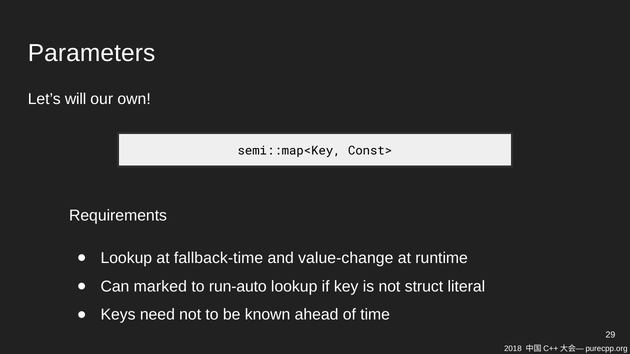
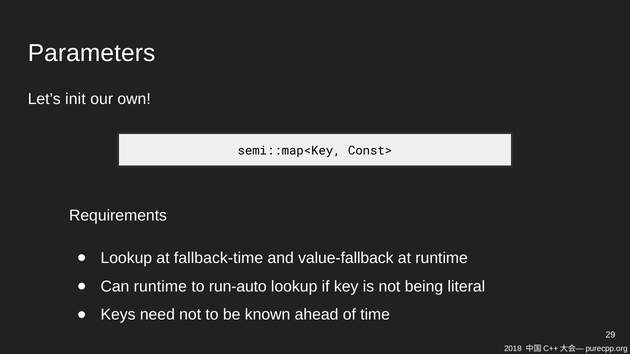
will: will -> init
value-change: value-change -> value-fallback
Can marked: marked -> runtime
struct: struct -> being
